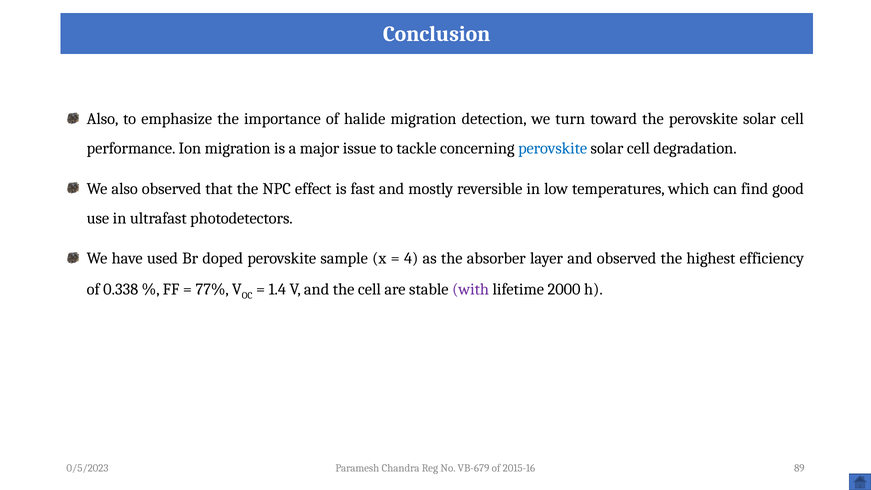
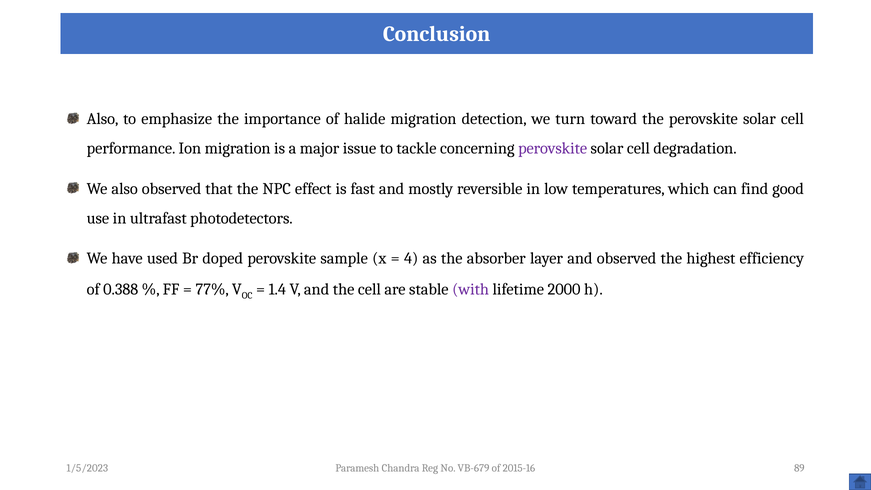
perovskite at (553, 148) colour: blue -> purple
0.338: 0.338 -> 0.388
0/5/2023: 0/5/2023 -> 1/5/2023
